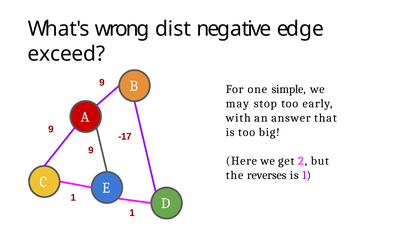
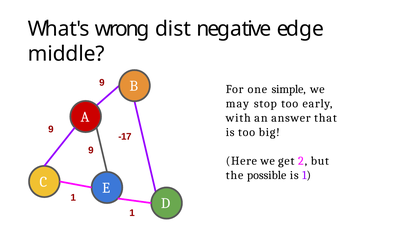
exceed: exceed -> middle
reverses: reverses -> possible
